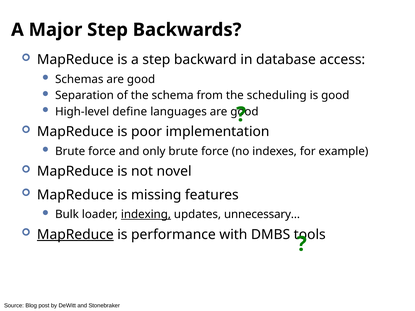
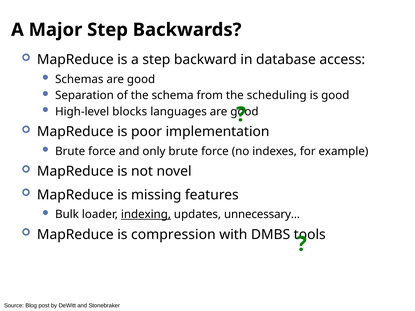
define: define -> blocks
MapReduce at (75, 235) underline: present -> none
performance: performance -> compression
